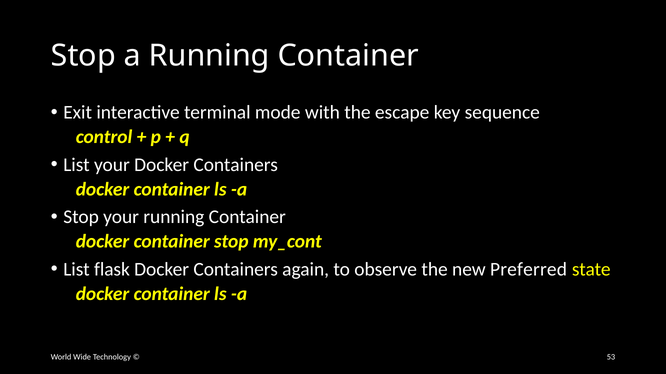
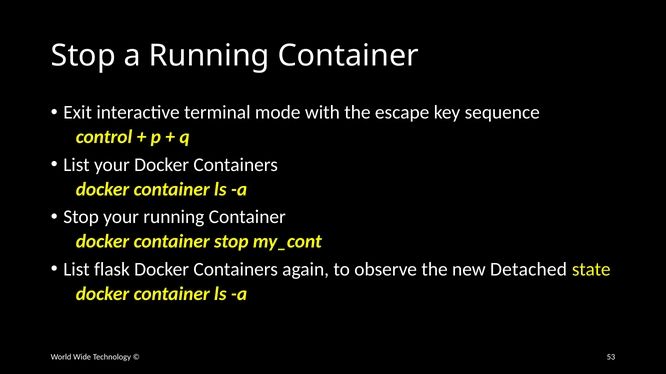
Preferred: Preferred -> Detached
